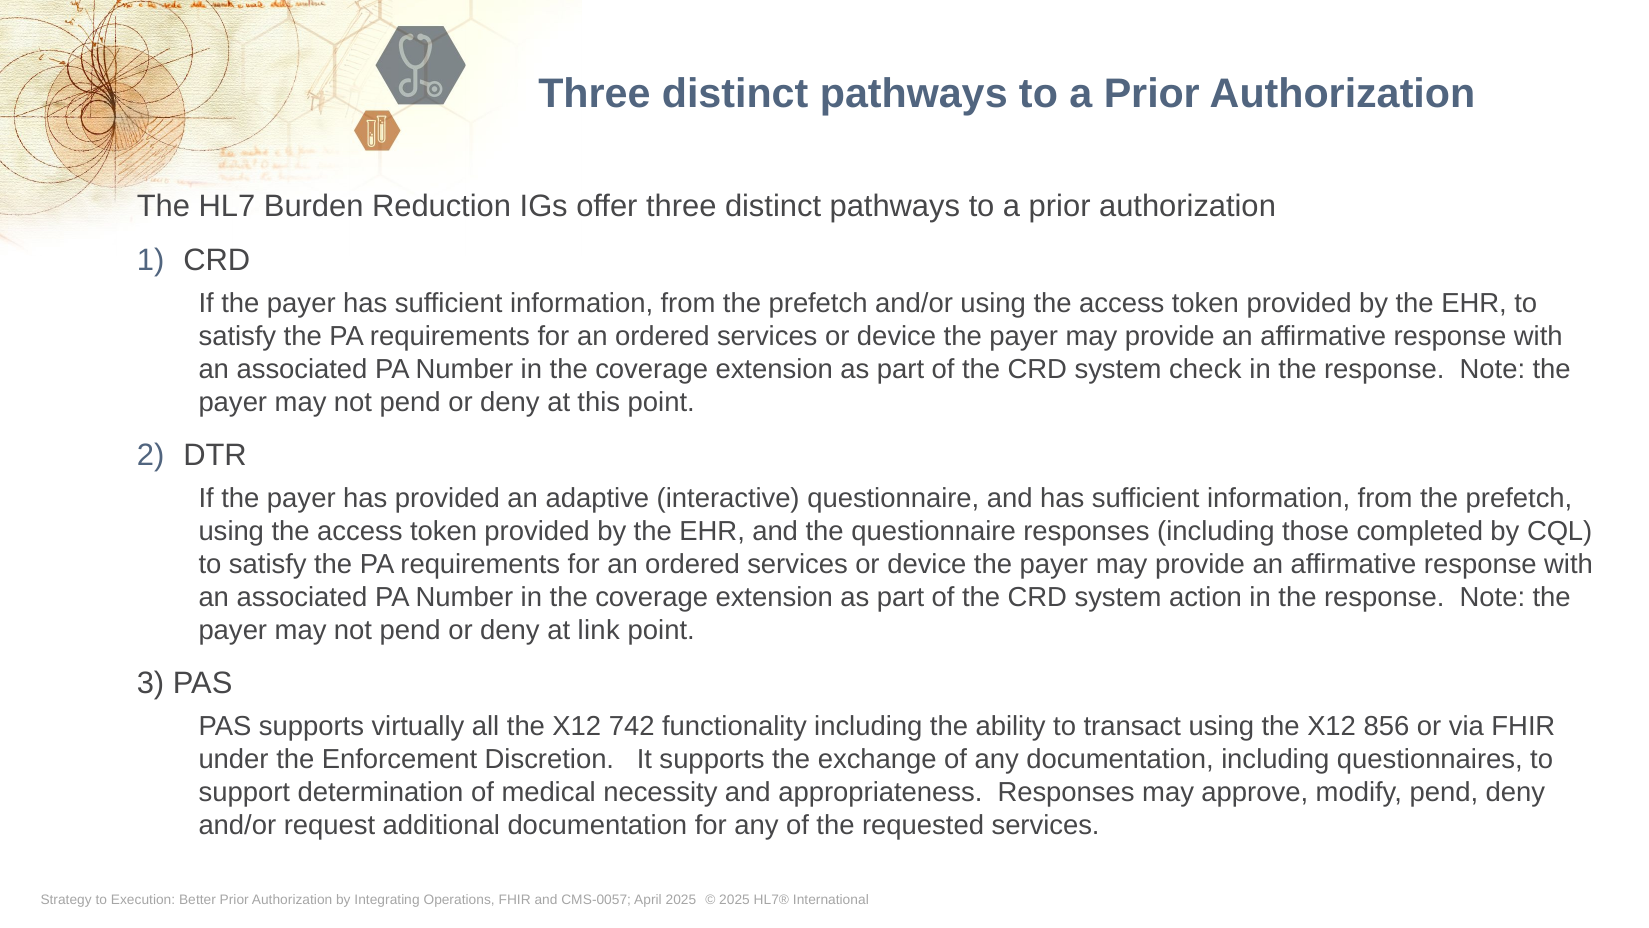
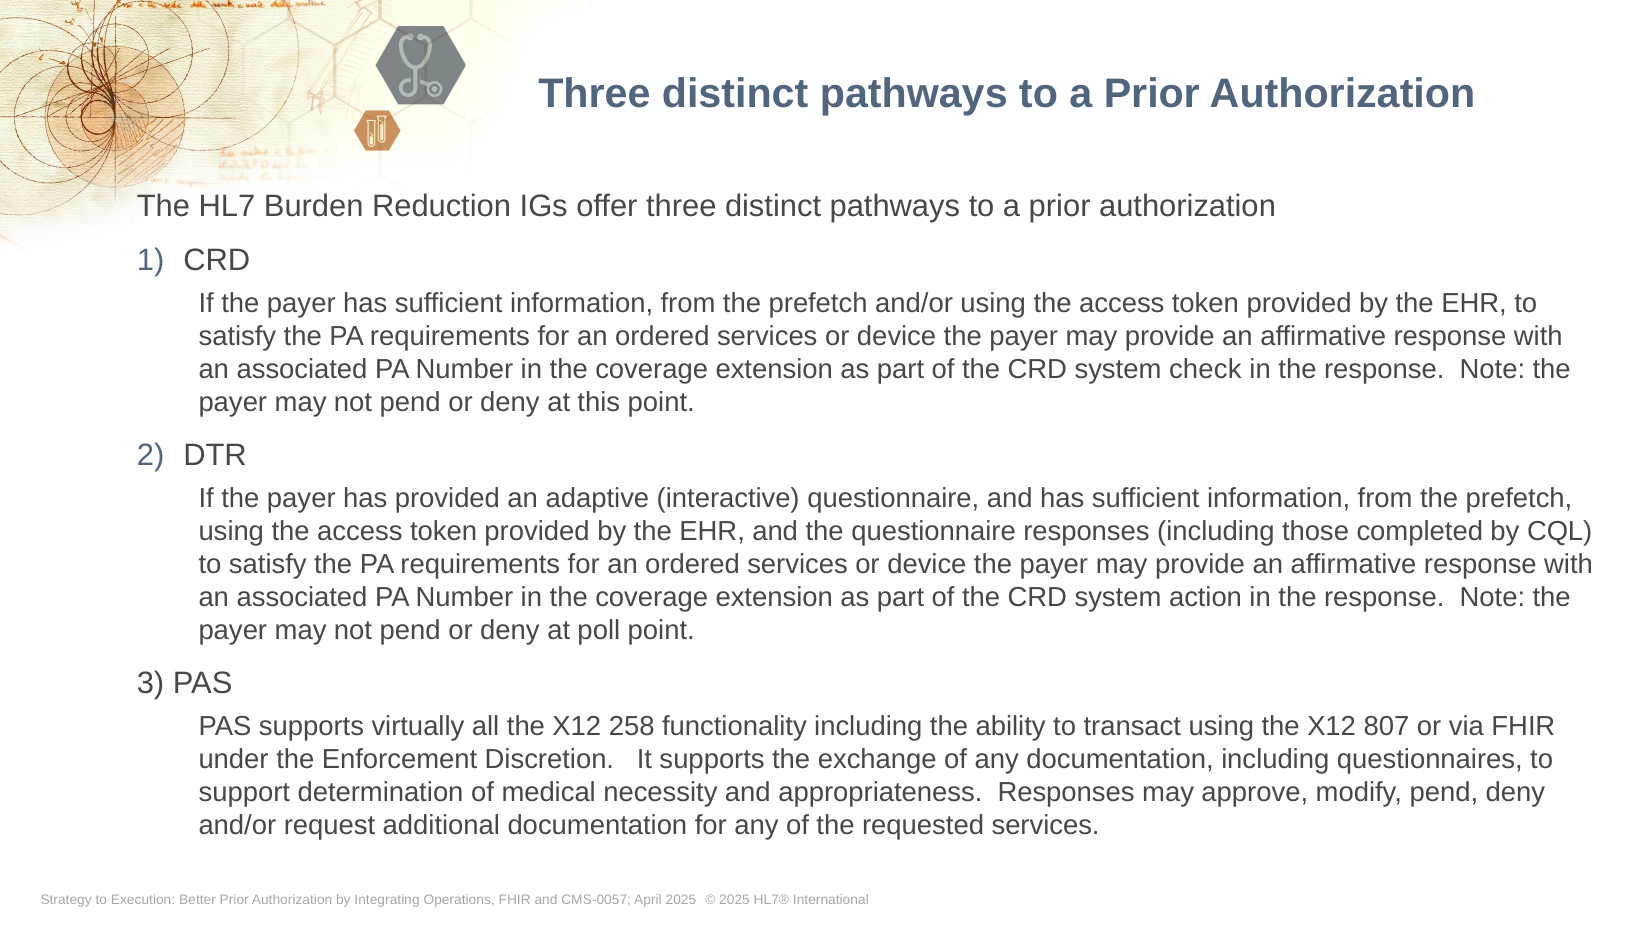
link: link -> poll
742: 742 -> 258
856: 856 -> 807
